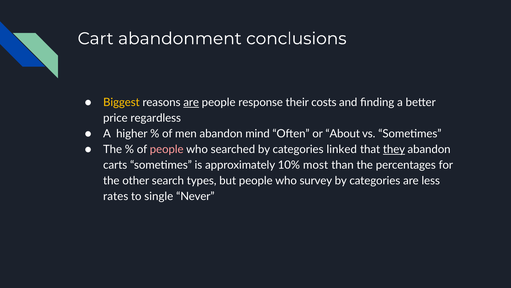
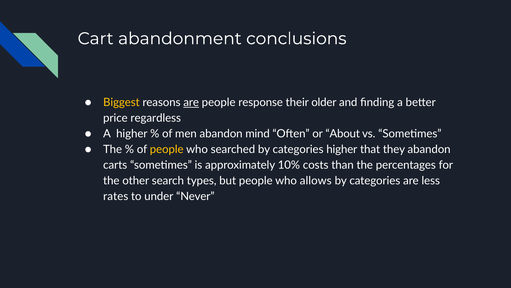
costs: costs -> older
people at (167, 149) colour: pink -> yellow
categories linked: linked -> higher
they underline: present -> none
most: most -> costs
survey: survey -> allows
single: single -> under
